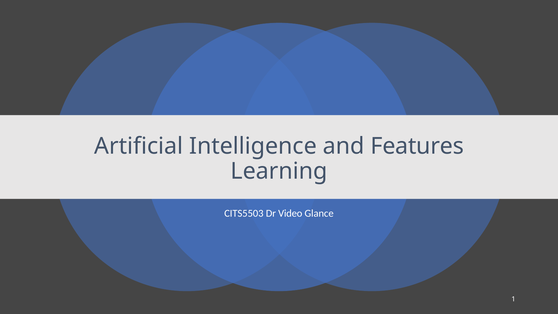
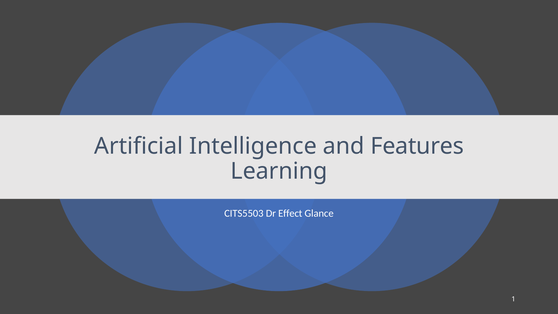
Video: Video -> Effect
